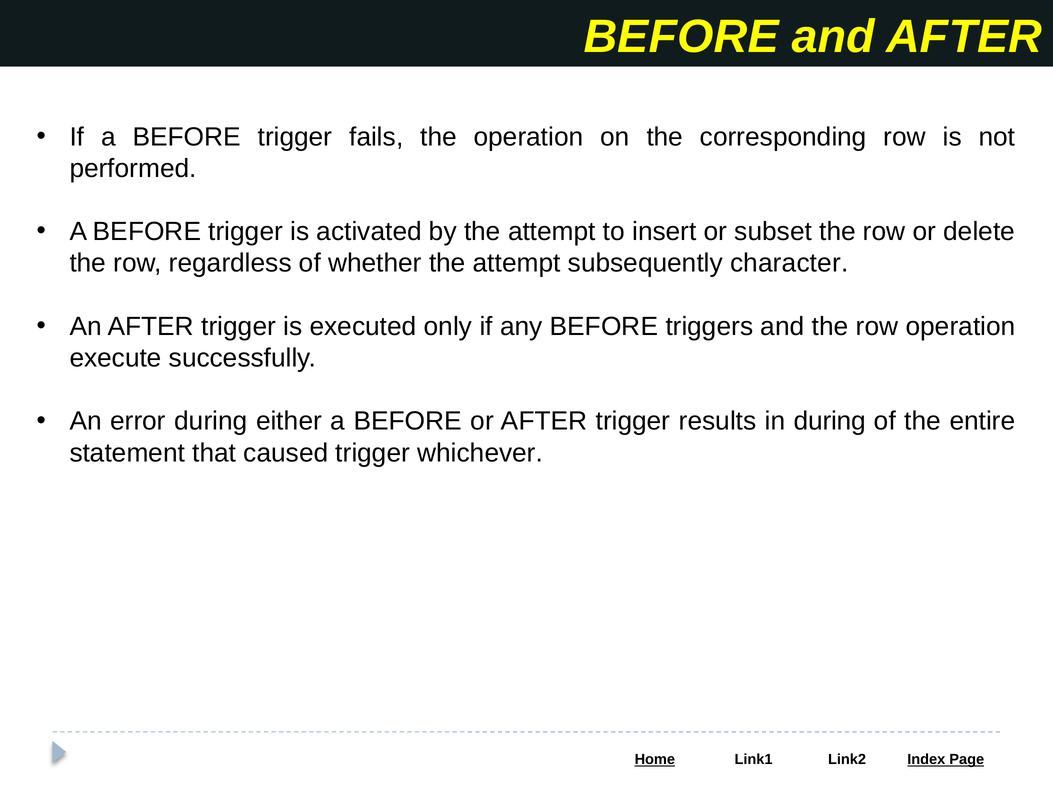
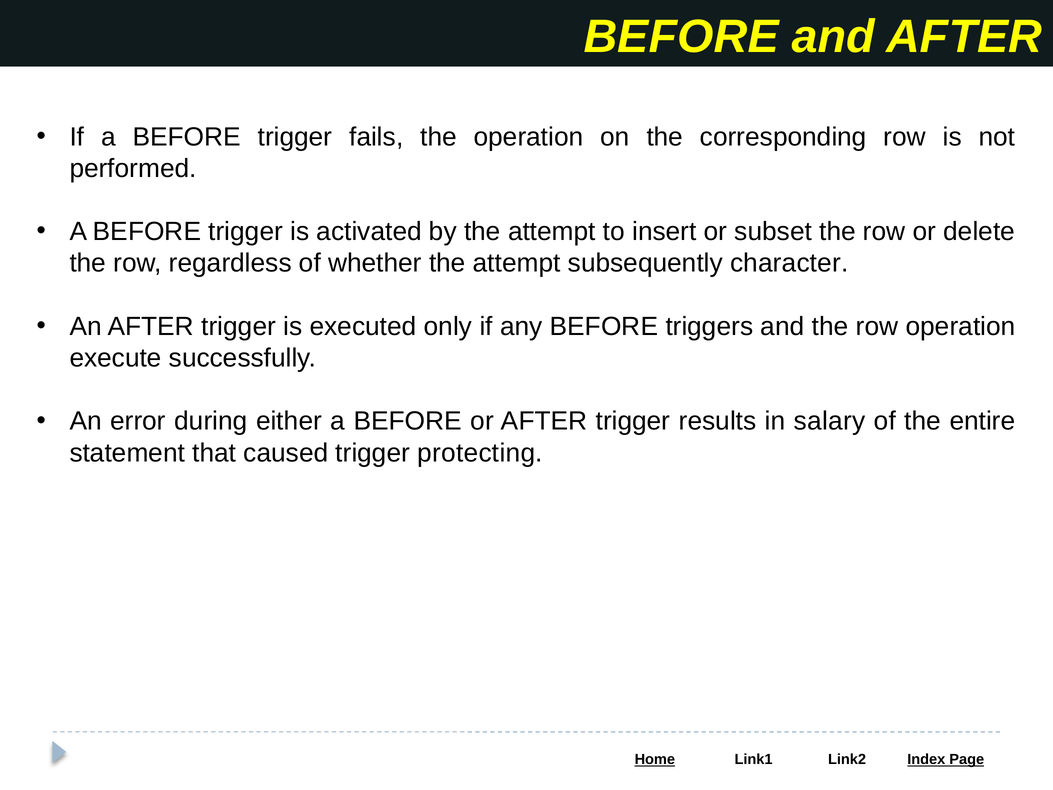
in during: during -> salary
whichever: whichever -> protecting
